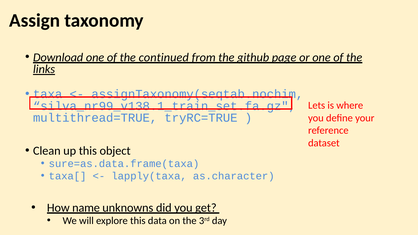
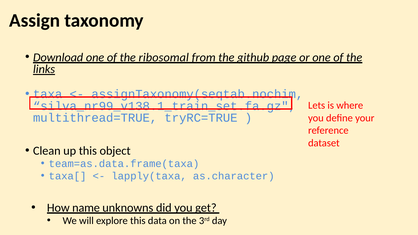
continued: continued -> ribosomal
sure=as.data.frame(taxa: sure=as.data.frame(taxa -> team=as.data.frame(taxa
